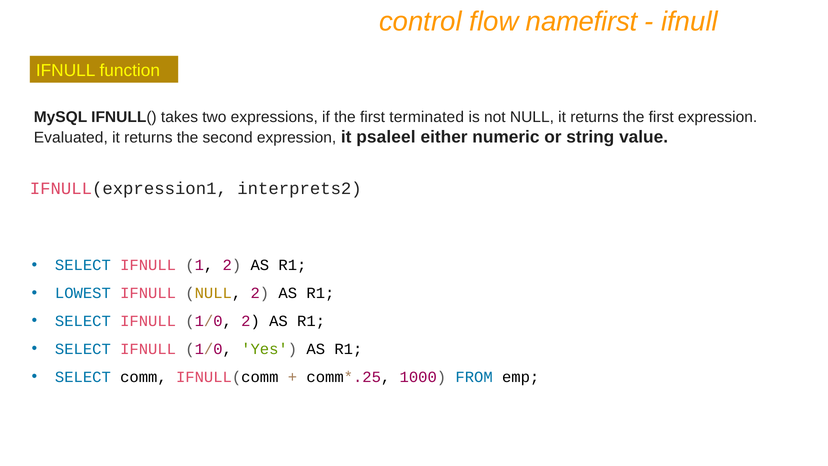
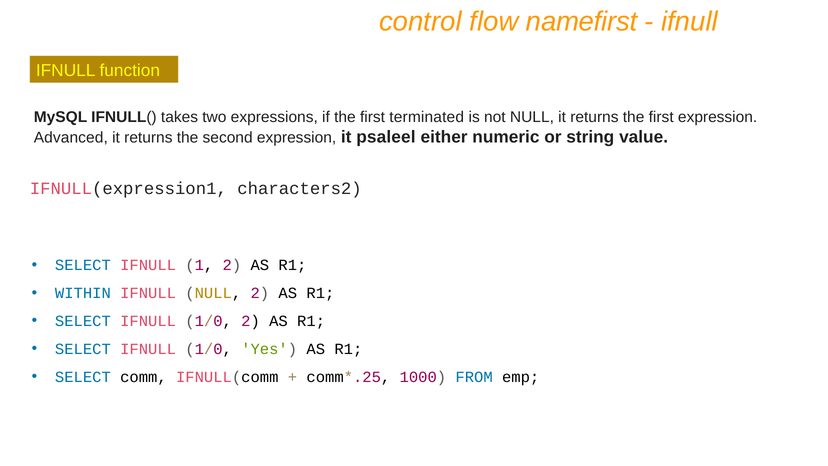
Evaluated: Evaluated -> Advanced
interprets2: interprets2 -> characters2
LOWEST: LOWEST -> WITHIN
